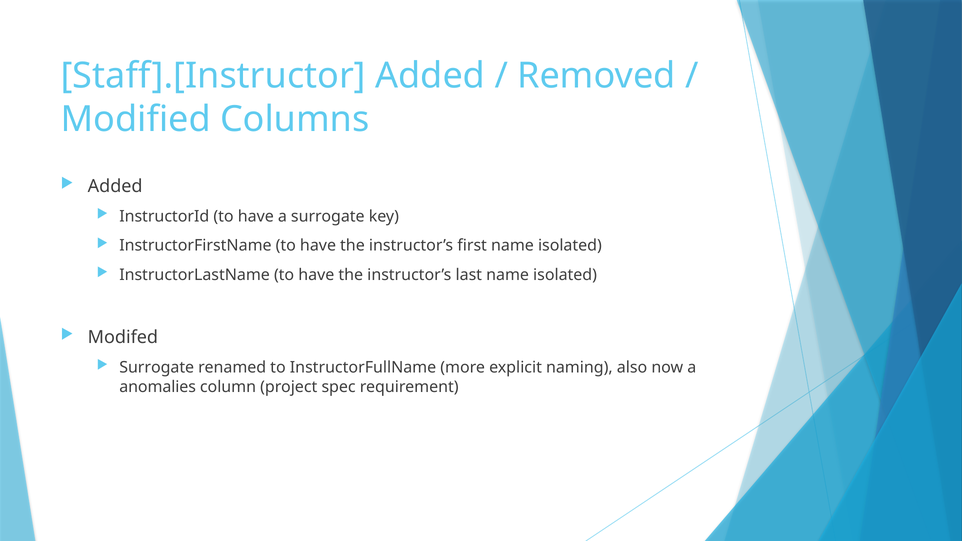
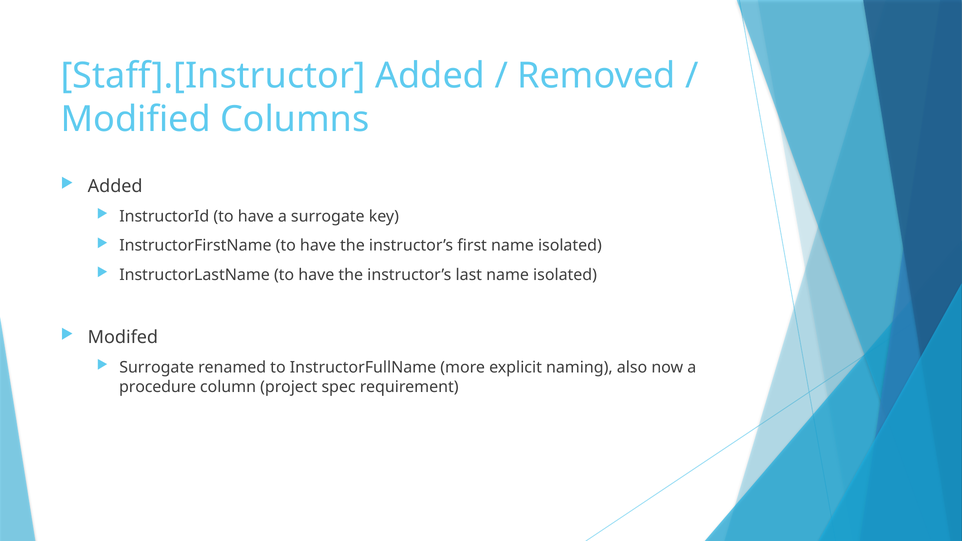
anomalies: anomalies -> procedure
